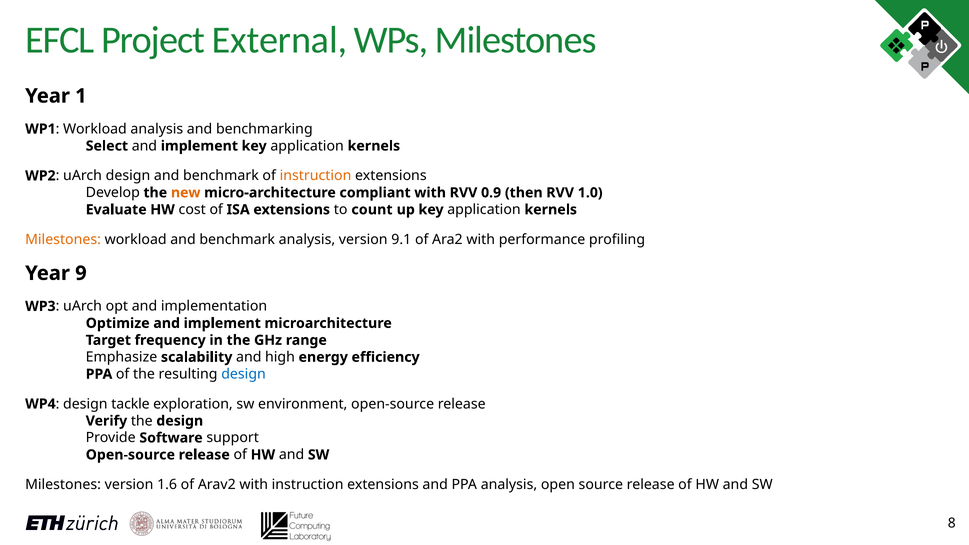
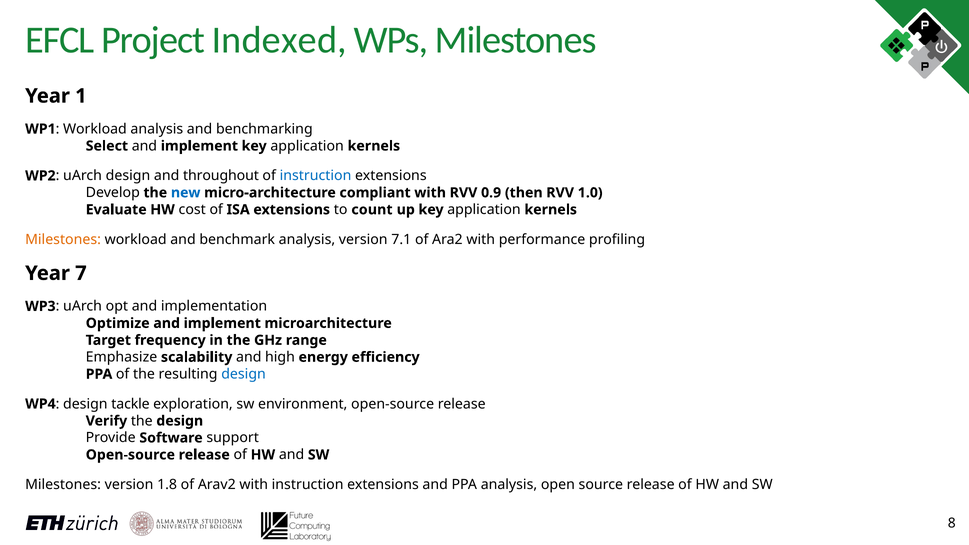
External: External -> Indexed
design and benchmark: benchmark -> throughout
instruction at (316, 176) colour: orange -> blue
new colour: orange -> blue
9.1: 9.1 -> 7.1
9: 9 -> 7
1.6: 1.6 -> 1.8
